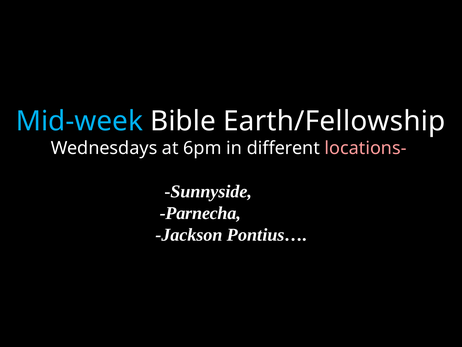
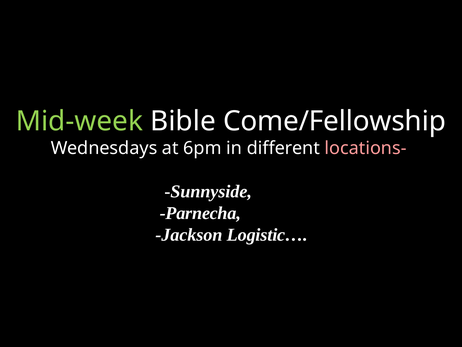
Mid-week colour: light blue -> light green
Earth/Fellowship: Earth/Fellowship -> Come/Fellowship
Pontius…: Pontius… -> Logistic…
